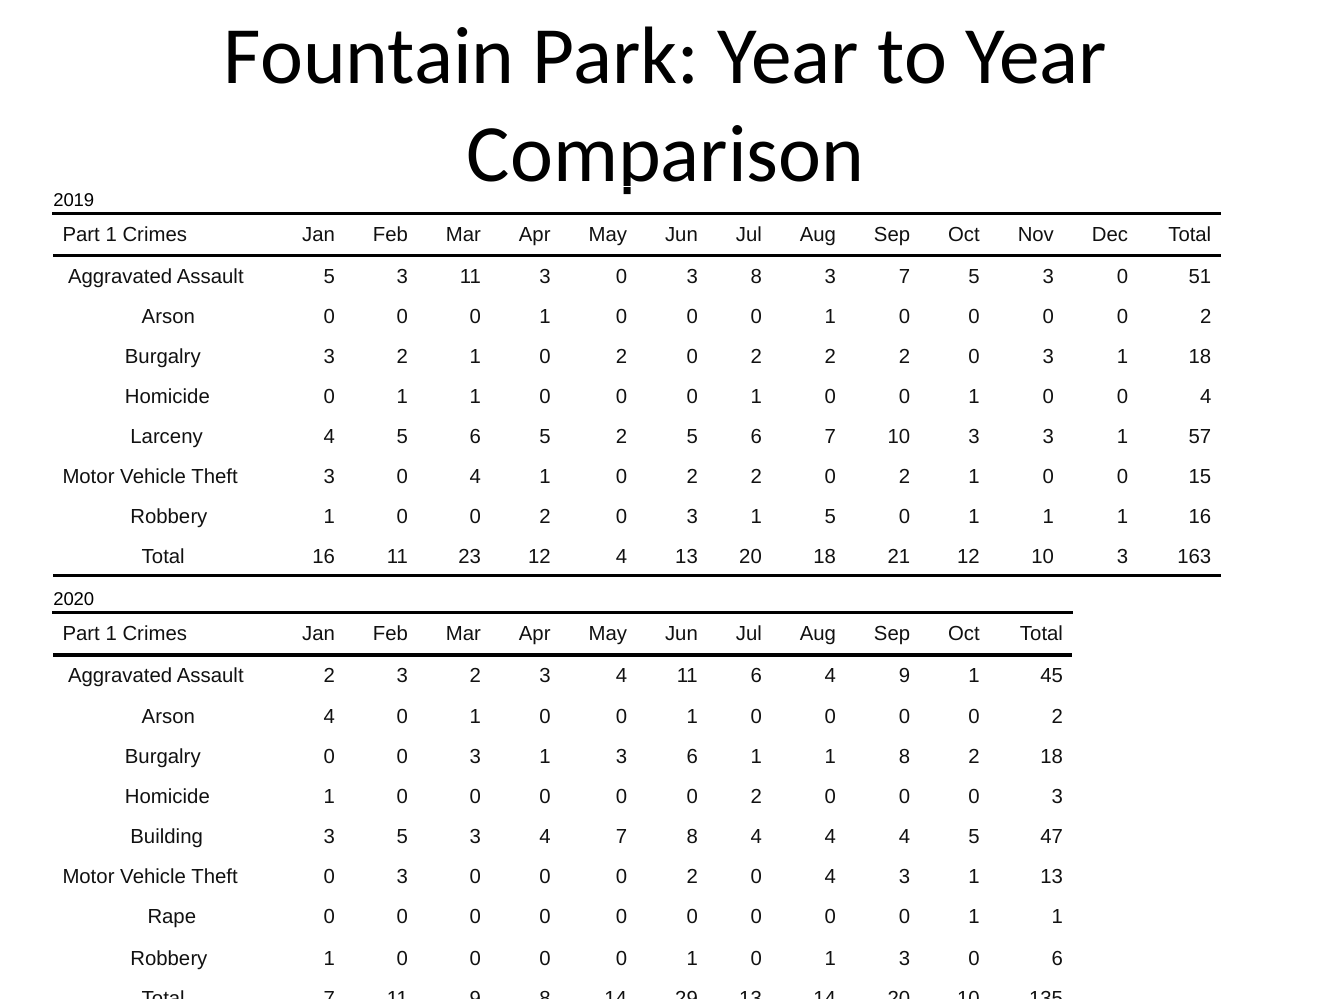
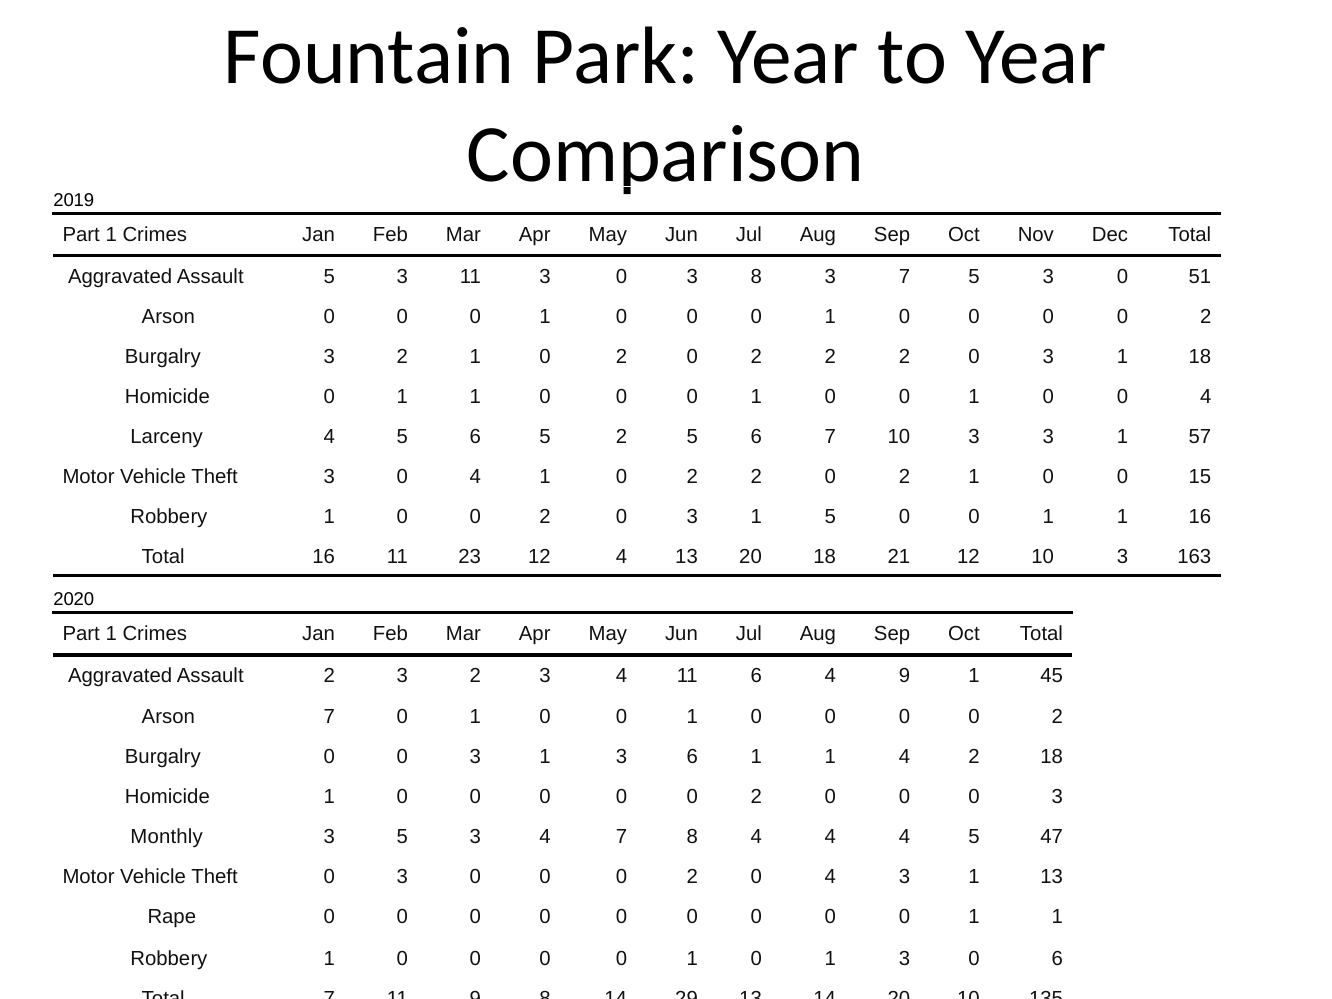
5 0 1: 1 -> 0
Arson 4: 4 -> 7
1 8: 8 -> 4
Building: Building -> Monthly
